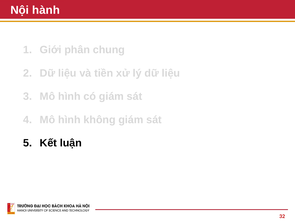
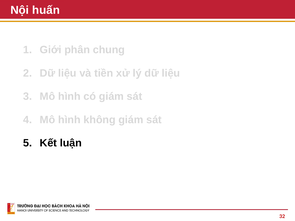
hành: hành -> huấn
